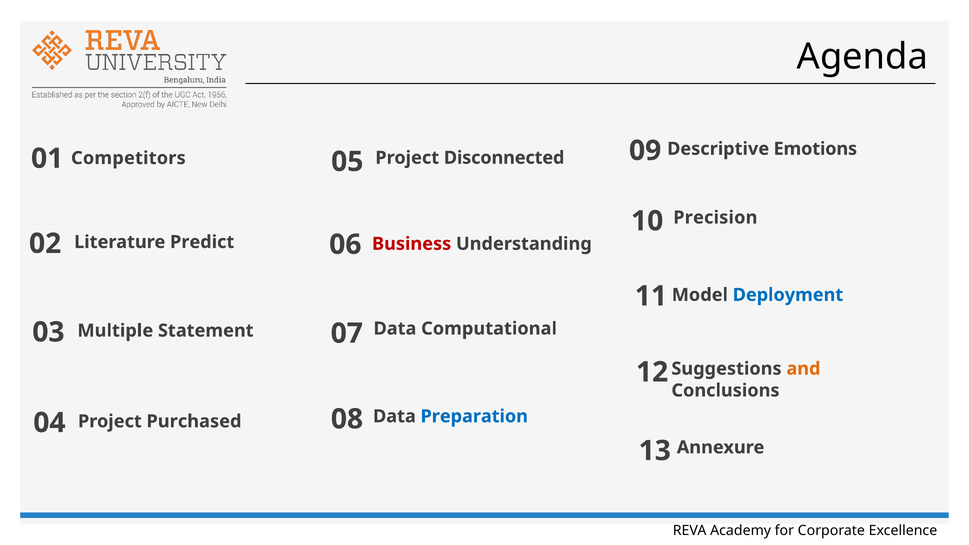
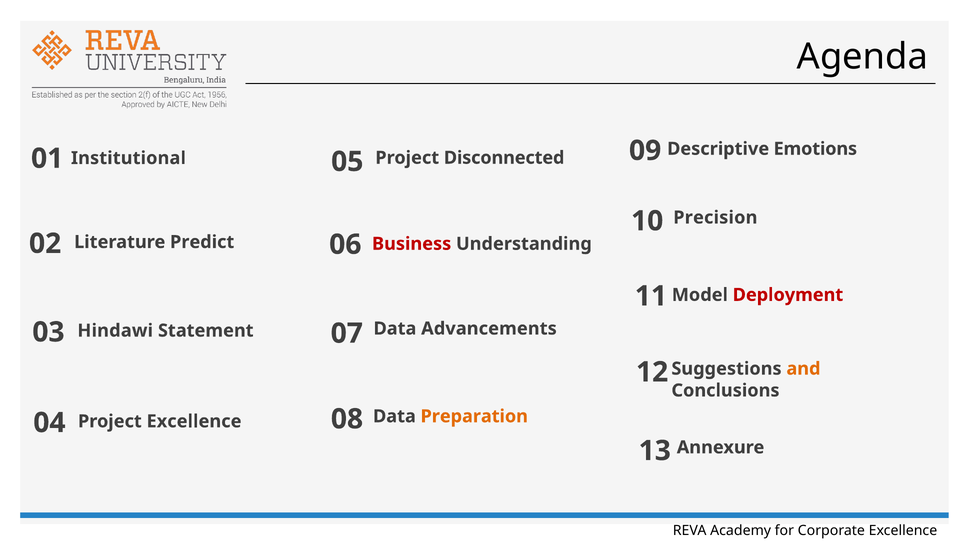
Competitors: Competitors -> Institutional
Deployment colour: blue -> red
Computational: Computational -> Advancements
Multiple: Multiple -> Hindawi
Preparation colour: blue -> orange
Project Purchased: Purchased -> Excellence
